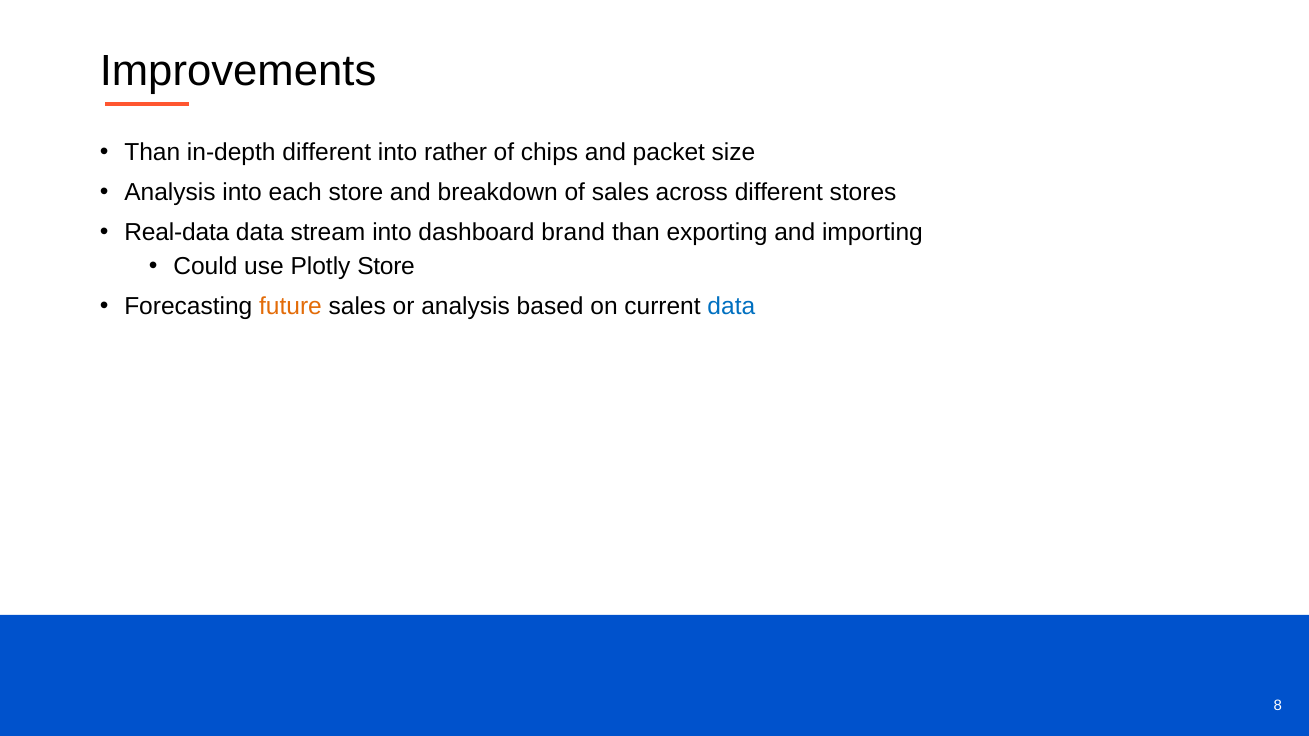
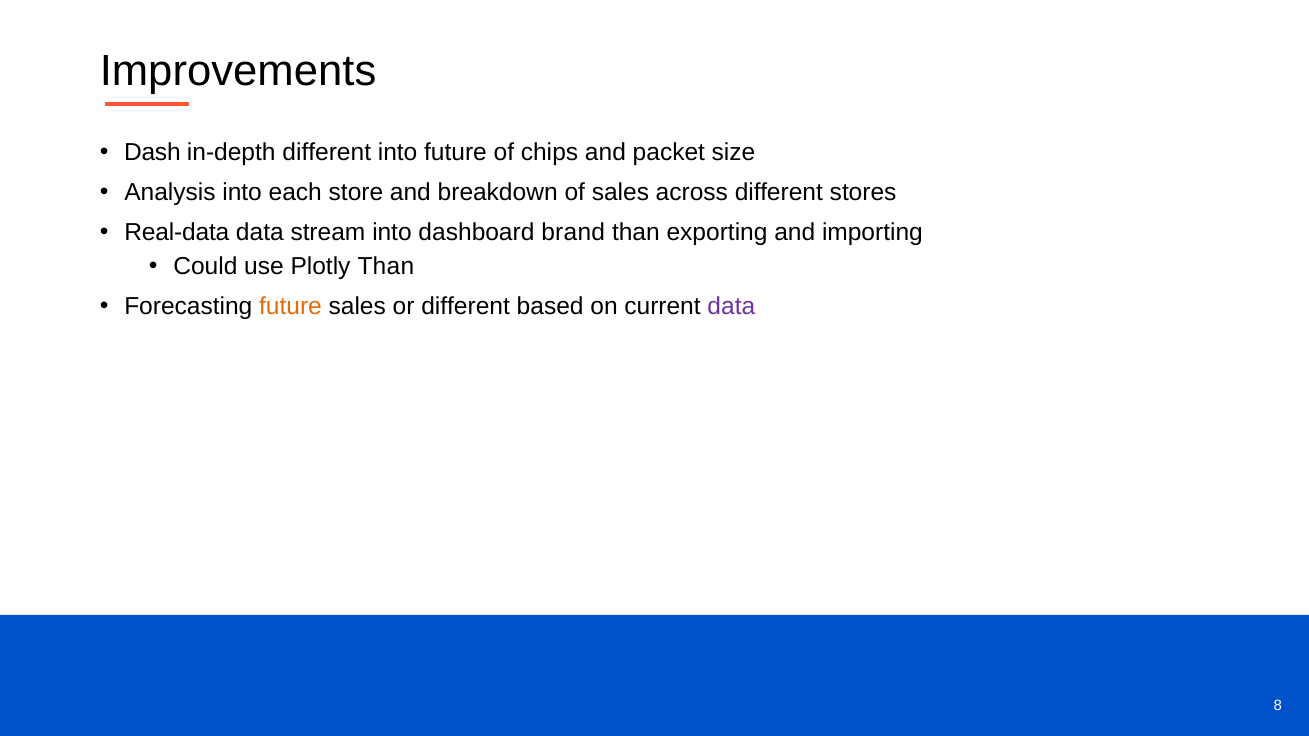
Than at (152, 153): Than -> Dash
into rather: rather -> future
Plotly Store: Store -> Than
or analysis: analysis -> different
data at (731, 306) colour: blue -> purple
